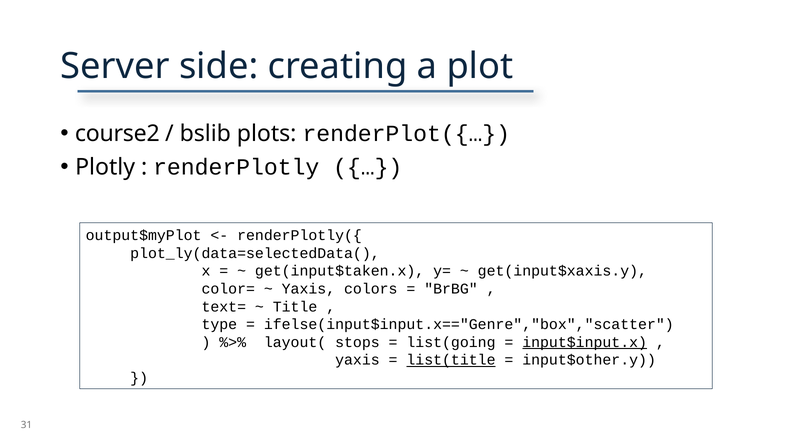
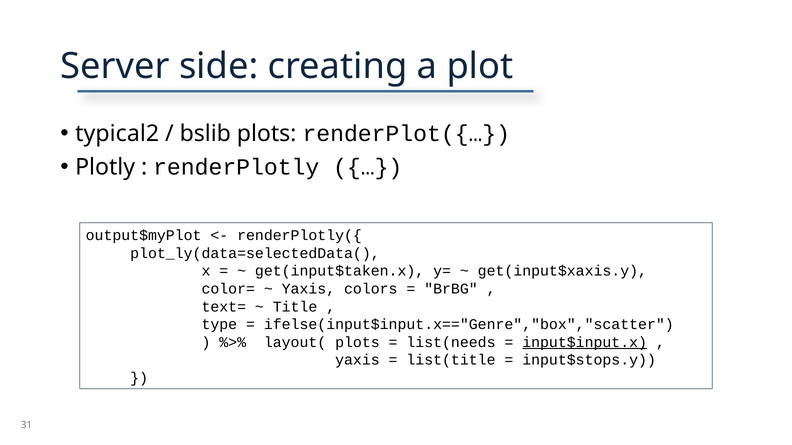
course2: course2 -> typical2
layout( stops: stops -> plots
list(going: list(going -> list(needs
list(title underline: present -> none
input$other.y: input$other.y -> input$stops.y
